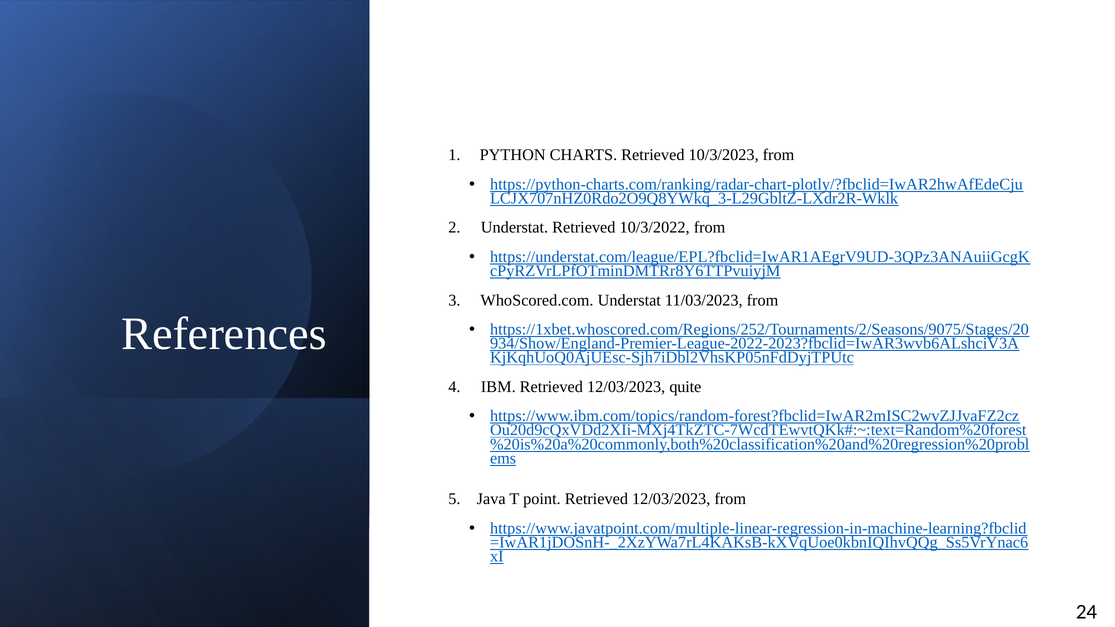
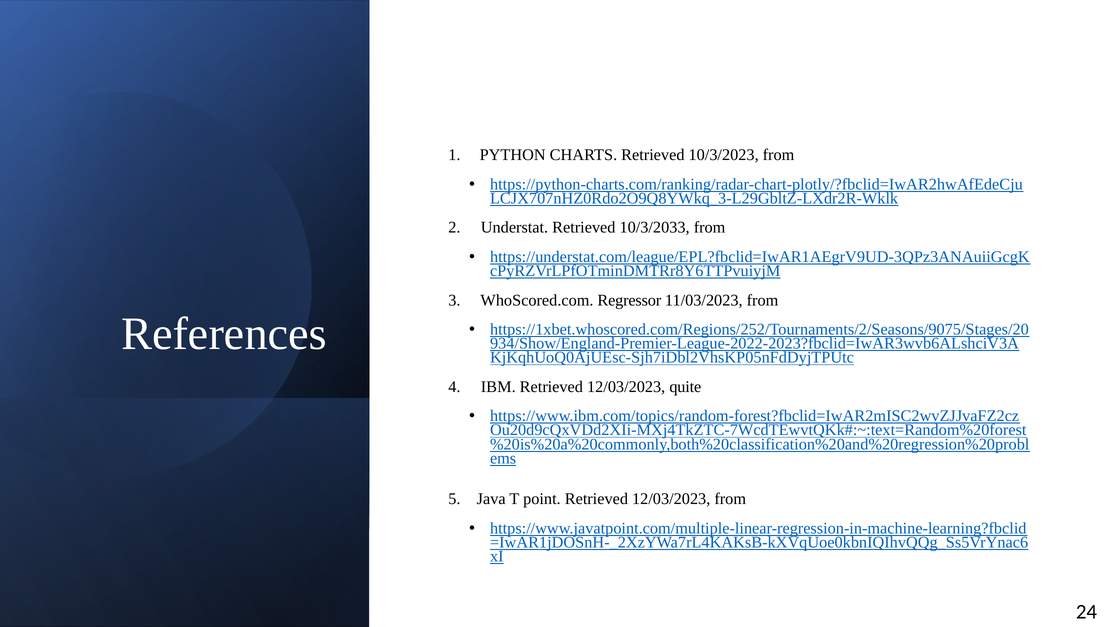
10/3/2022: 10/3/2022 -> 10/3/2033
WhoScored.com Understat: Understat -> Regressor
